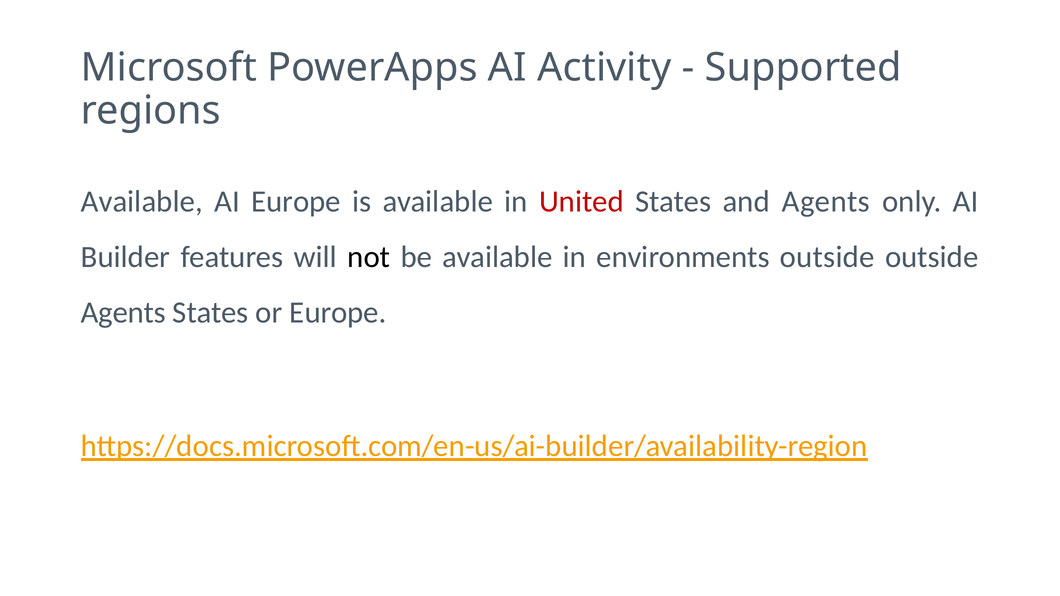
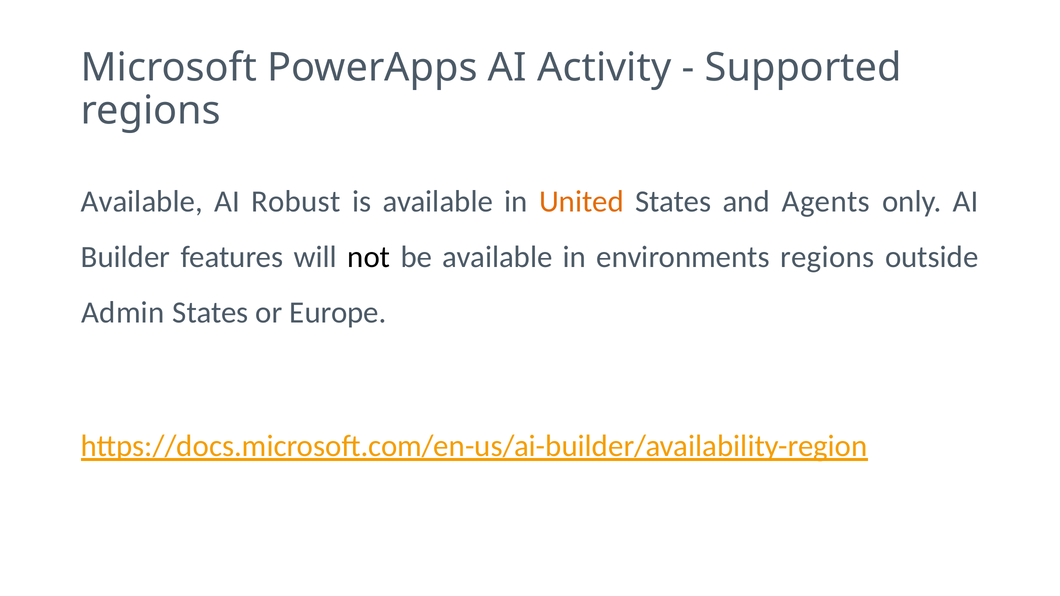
AI Europe: Europe -> Robust
United colour: red -> orange
environments outside: outside -> regions
Agents at (123, 313): Agents -> Admin
